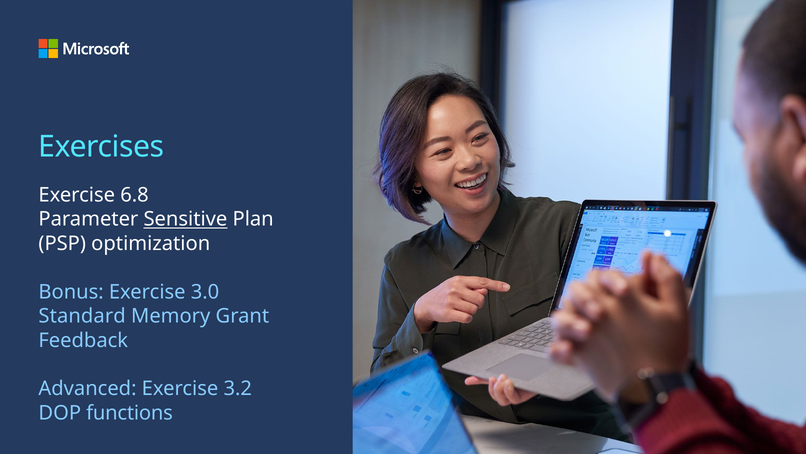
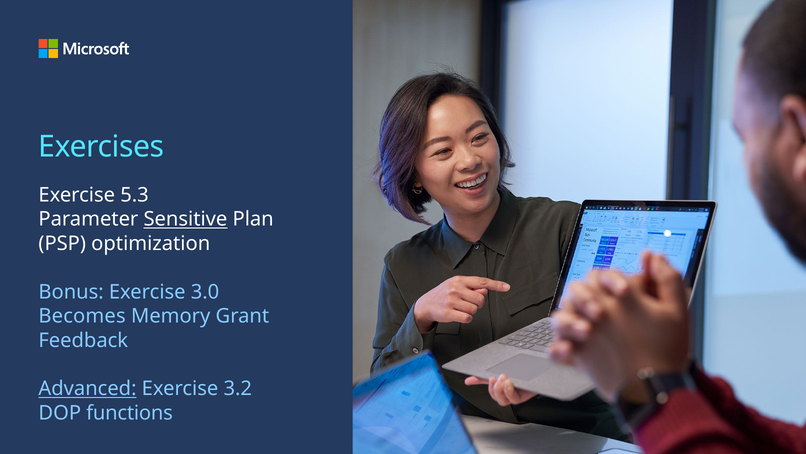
6.8: 6.8 -> 5.3
Standard: Standard -> Becomes
Advanced underline: none -> present
